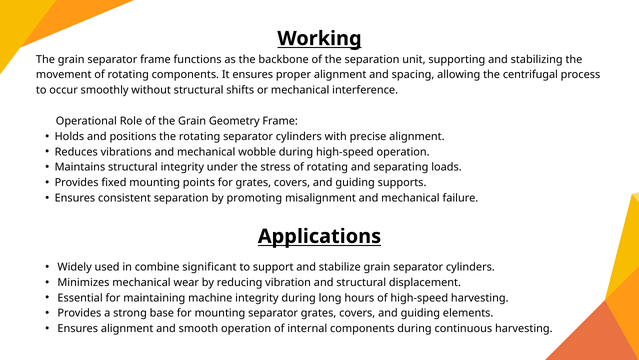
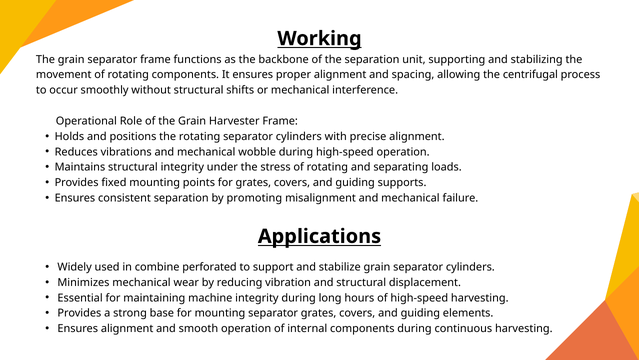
Geometry: Geometry -> Harvester
significant: significant -> perforated
